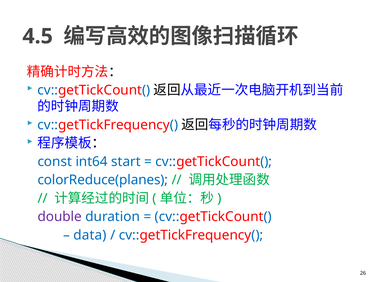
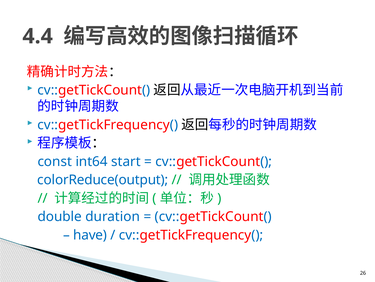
4.5: 4.5 -> 4.4
colorReduce(planes: colorReduce(planes -> colorReduce(output
double colour: purple -> blue
data: data -> have
